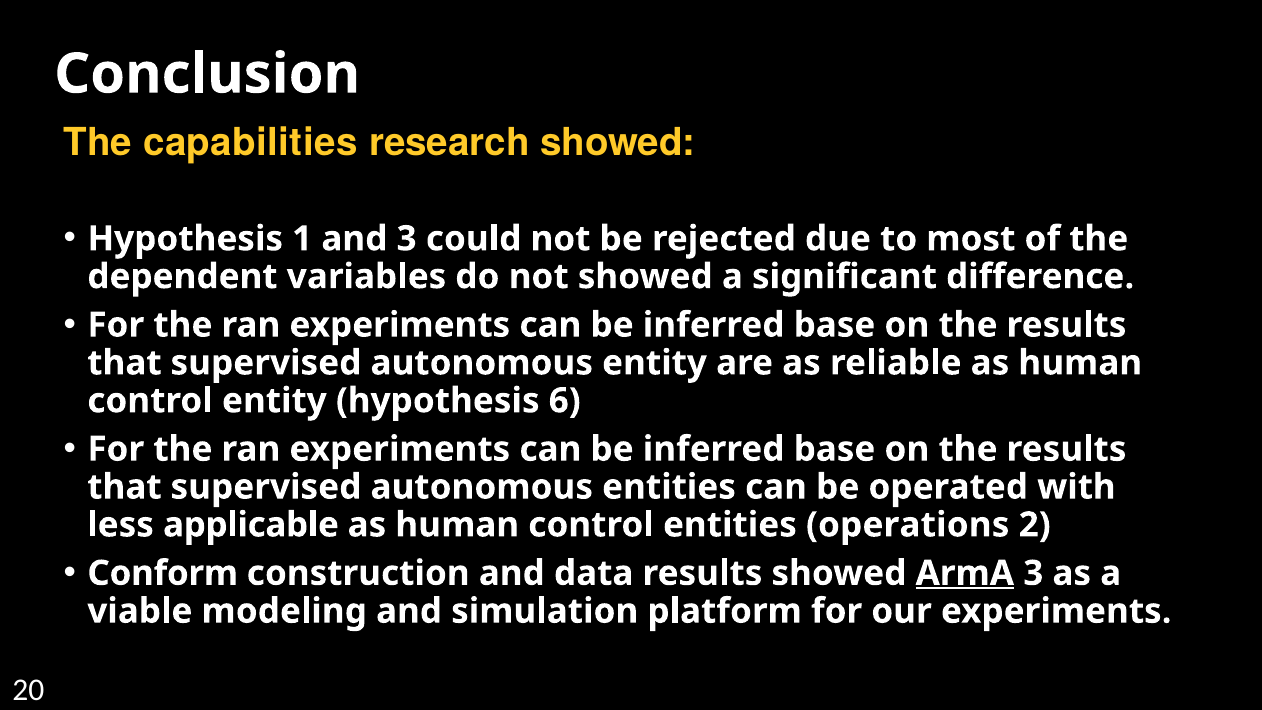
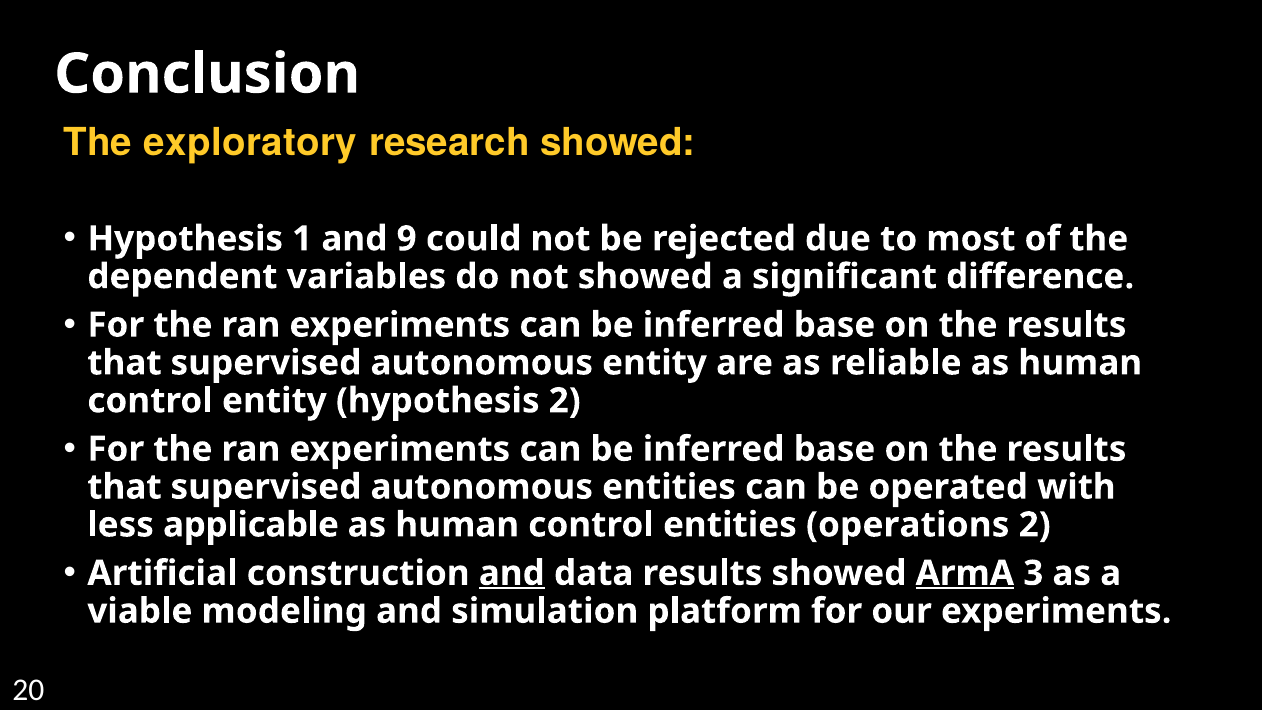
capabilities: capabilities -> exploratory
and 3: 3 -> 9
hypothesis 6: 6 -> 2
Conform: Conform -> Artificial
and at (512, 573) underline: none -> present
